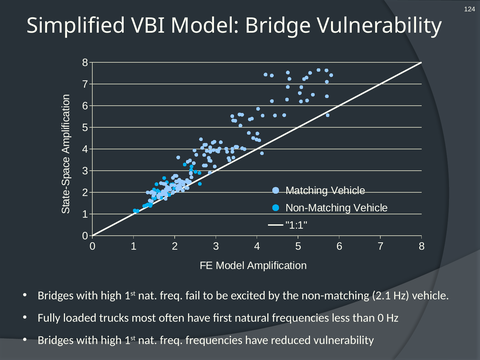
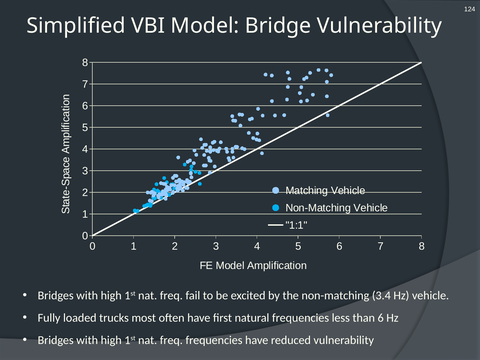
2.1: 2.1 -> 3.4
than 0: 0 -> 6
